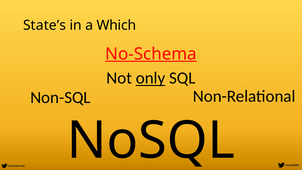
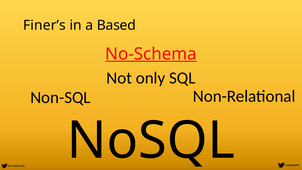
State’s: State’s -> Finer’s
Which: Which -> Based
only underline: present -> none
